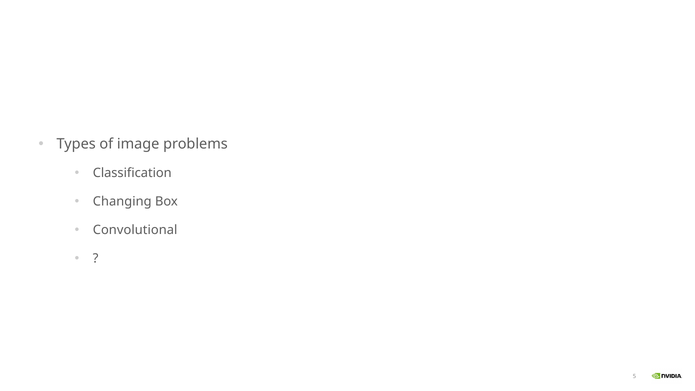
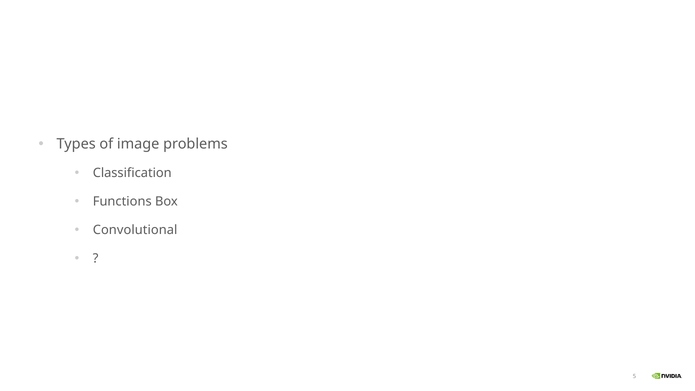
Changing: Changing -> Functions
